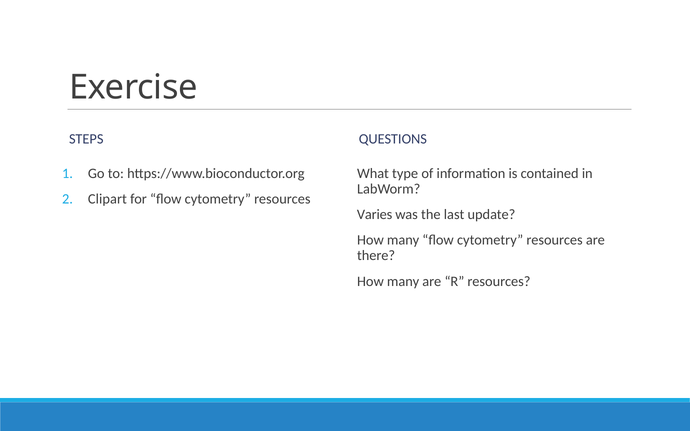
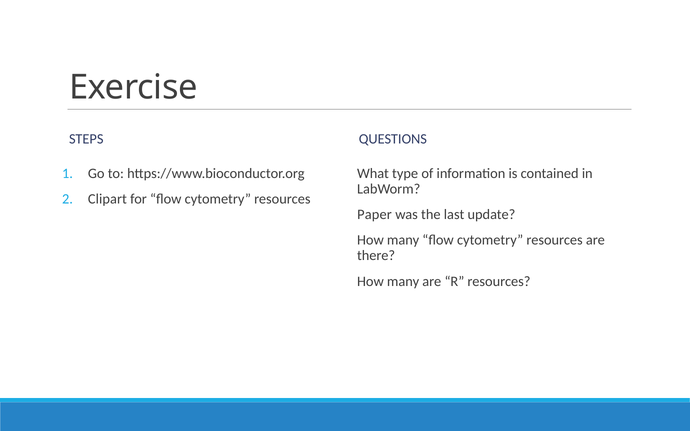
Varies: Varies -> Paper
